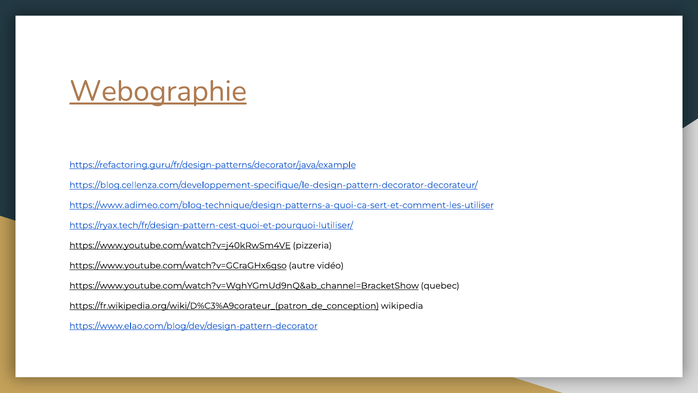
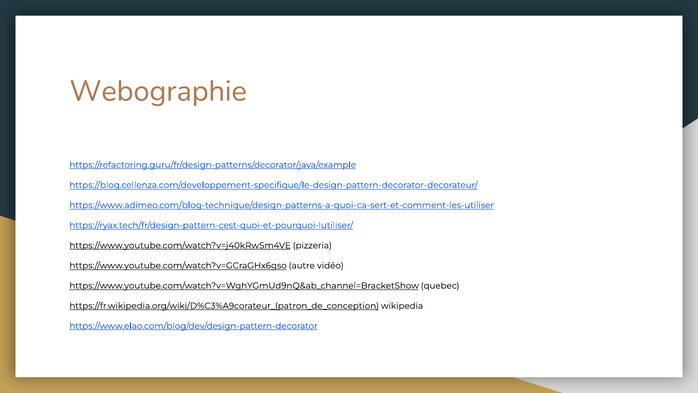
Webographie underline: present -> none
